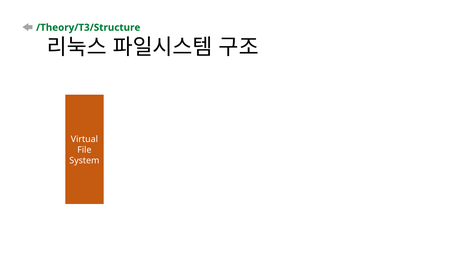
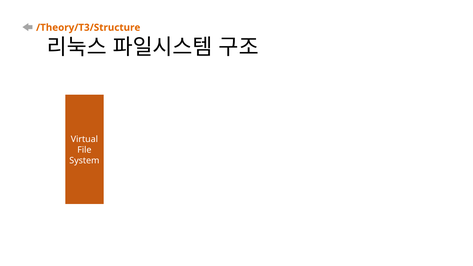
/Theory/T3/Structure colour: green -> orange
